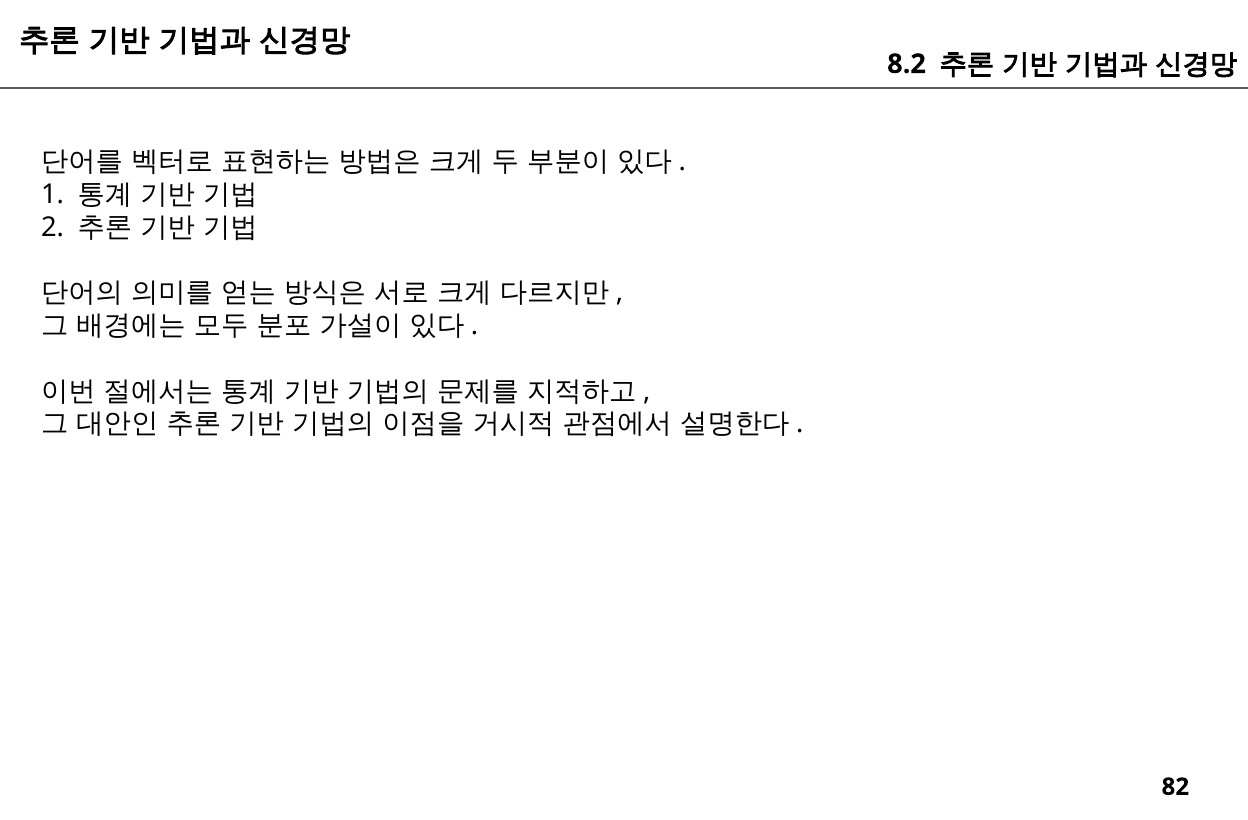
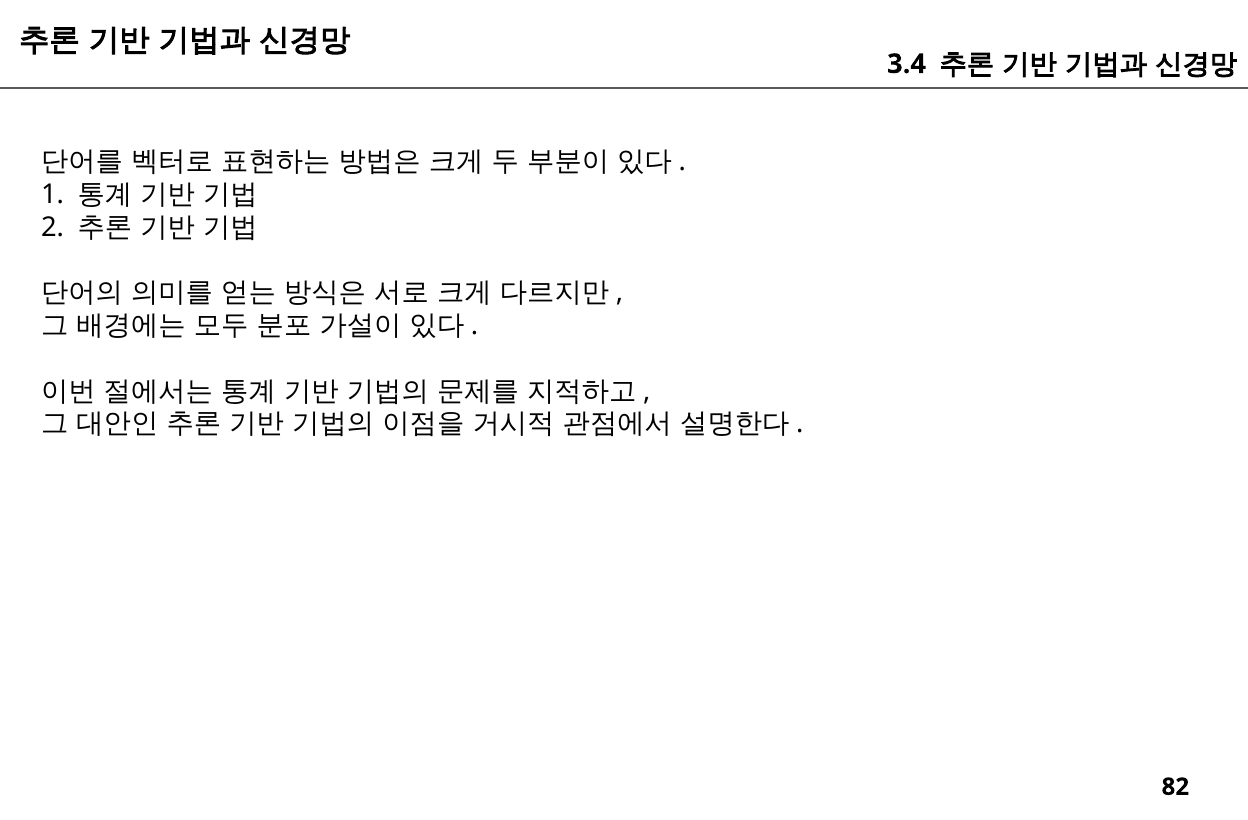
8.2: 8.2 -> 3.4
